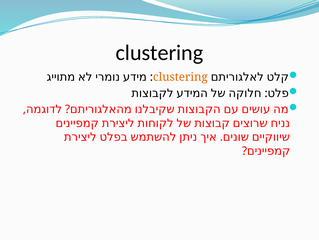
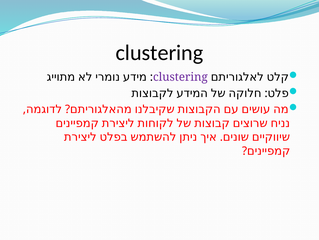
clustering at (180, 77) colour: orange -> purple
